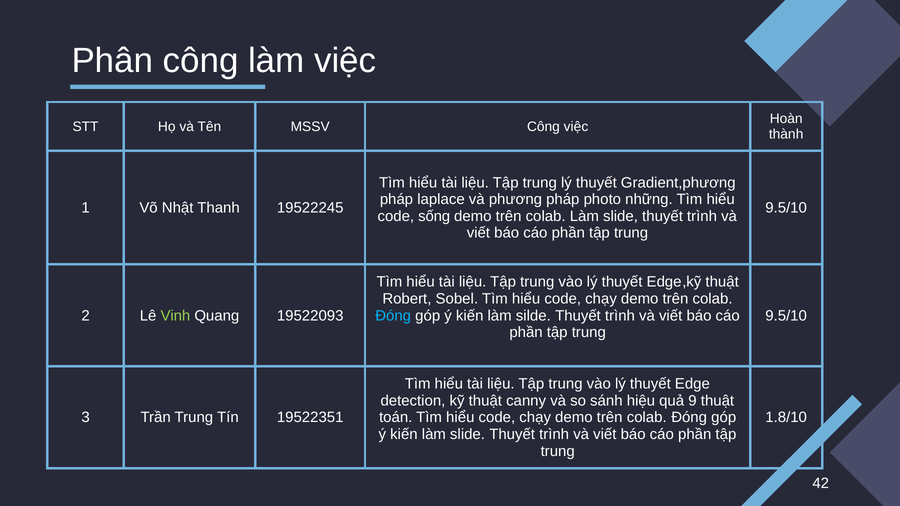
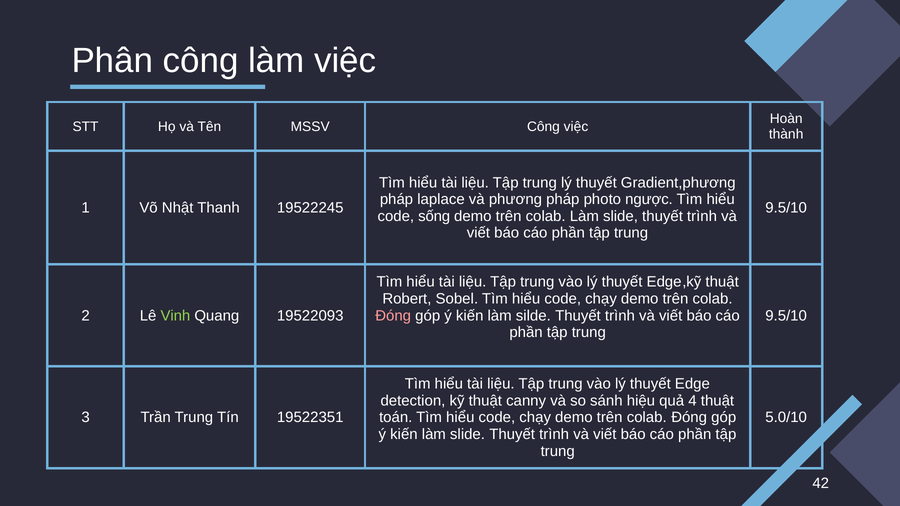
những: những -> ngược
Đóng at (393, 316) colour: light blue -> pink
9: 9 -> 4
1.8/10: 1.8/10 -> 5.0/10
